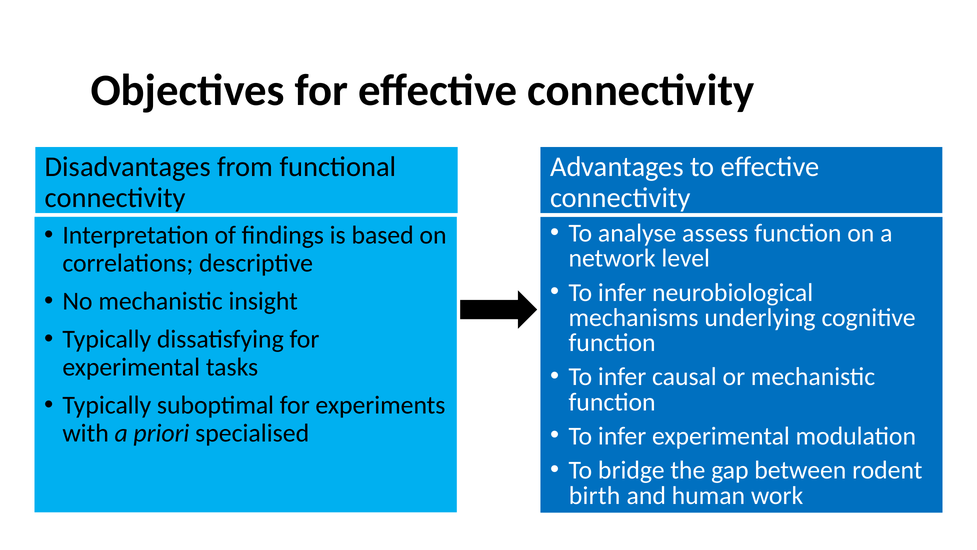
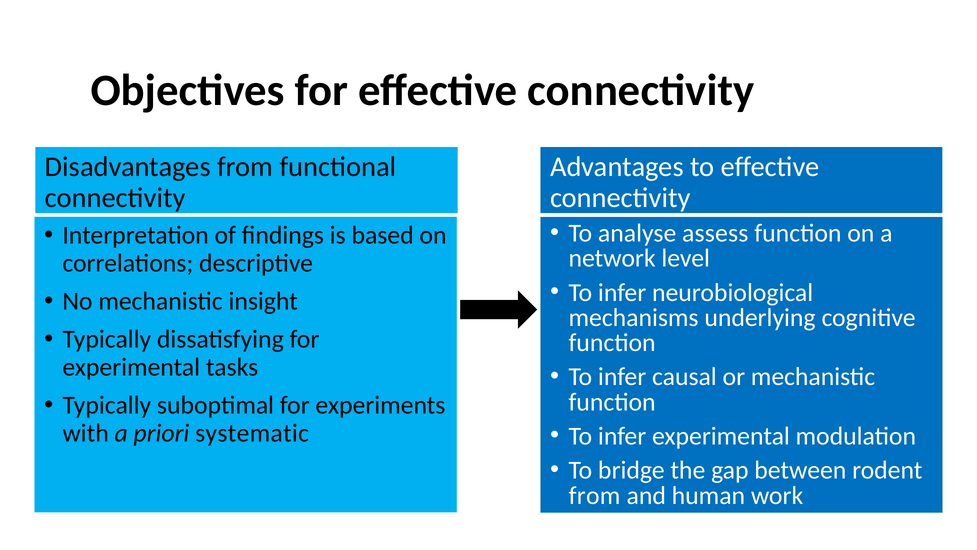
specialised: specialised -> systematic
birth at (595, 495): birth -> from
